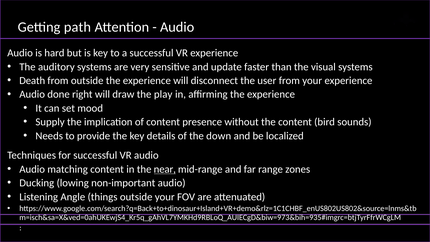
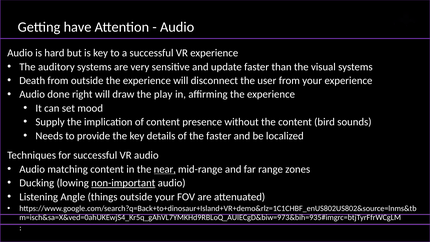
path: path -> have
the down: down -> faster
non-important underline: none -> present
